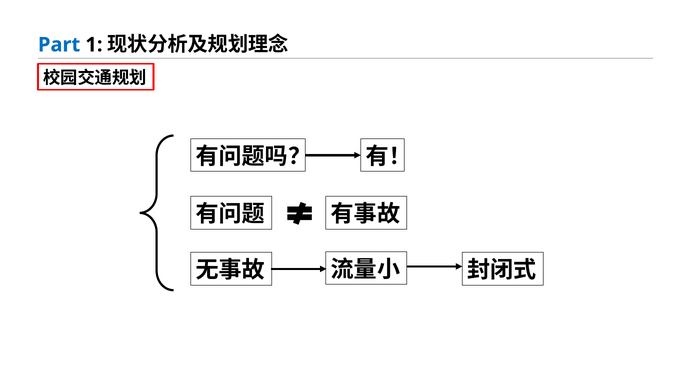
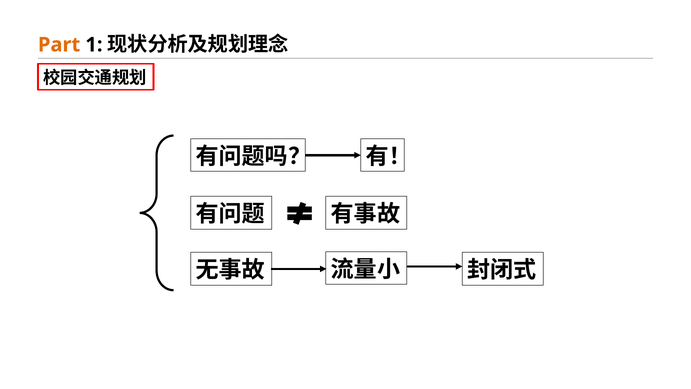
Part colour: blue -> orange
